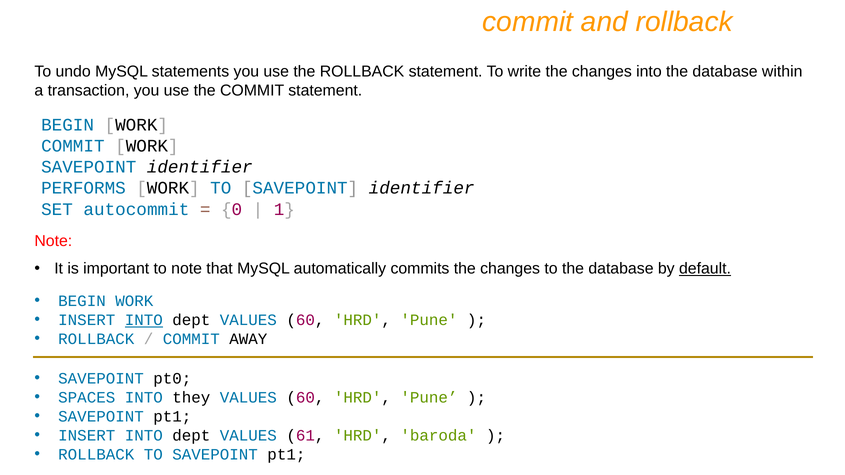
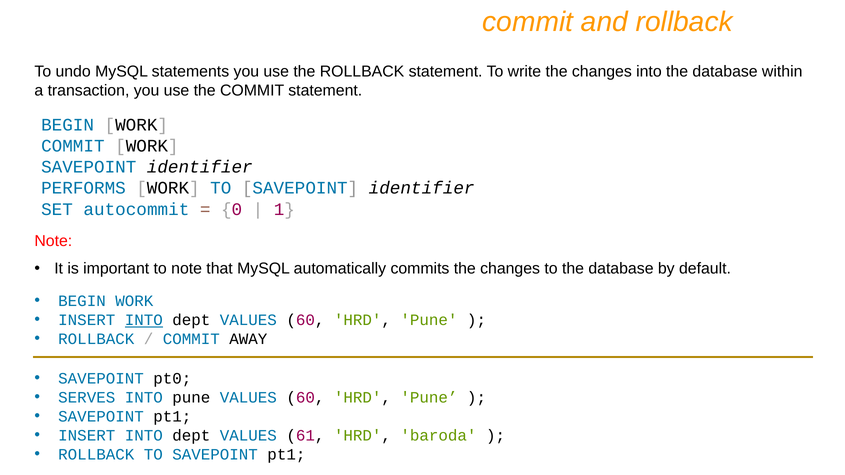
default underline: present -> none
SPACES: SPACES -> SERVES
INTO they: they -> pune
